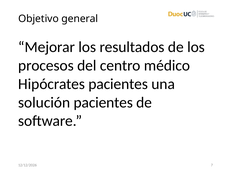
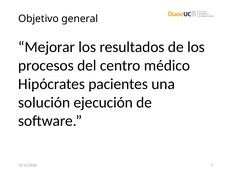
solución pacientes: pacientes -> ejecución
